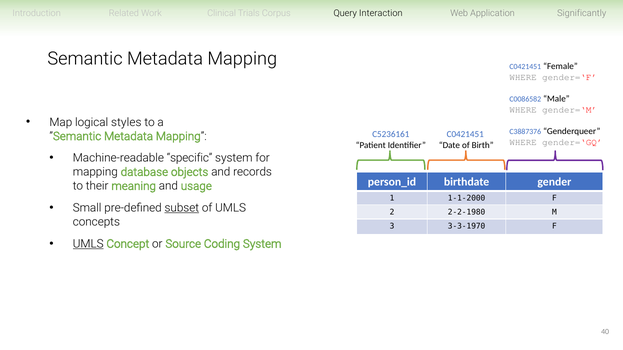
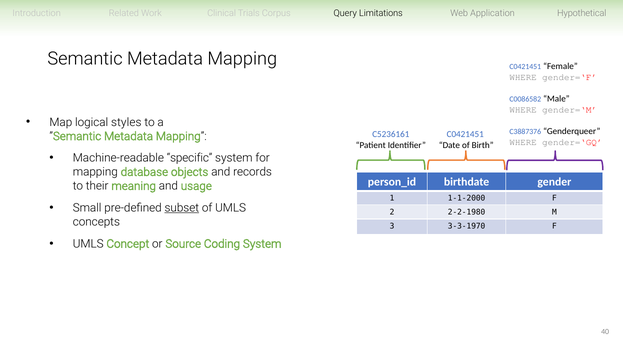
Interaction: Interaction -> Limitations
Significantly: Significantly -> Hypothetical
UMLS at (88, 244) underline: present -> none
